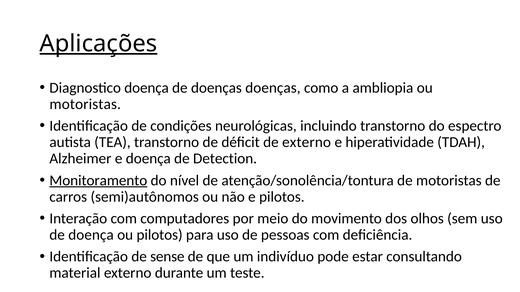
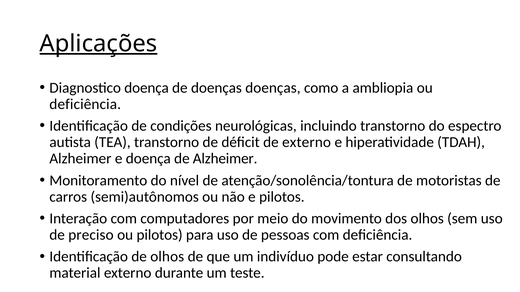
motoristas at (85, 104): motoristas -> deficiência
de Detection: Detection -> Alzheimer
Monitoramento underline: present -> none
de doença: doença -> preciso
de sense: sense -> olhos
